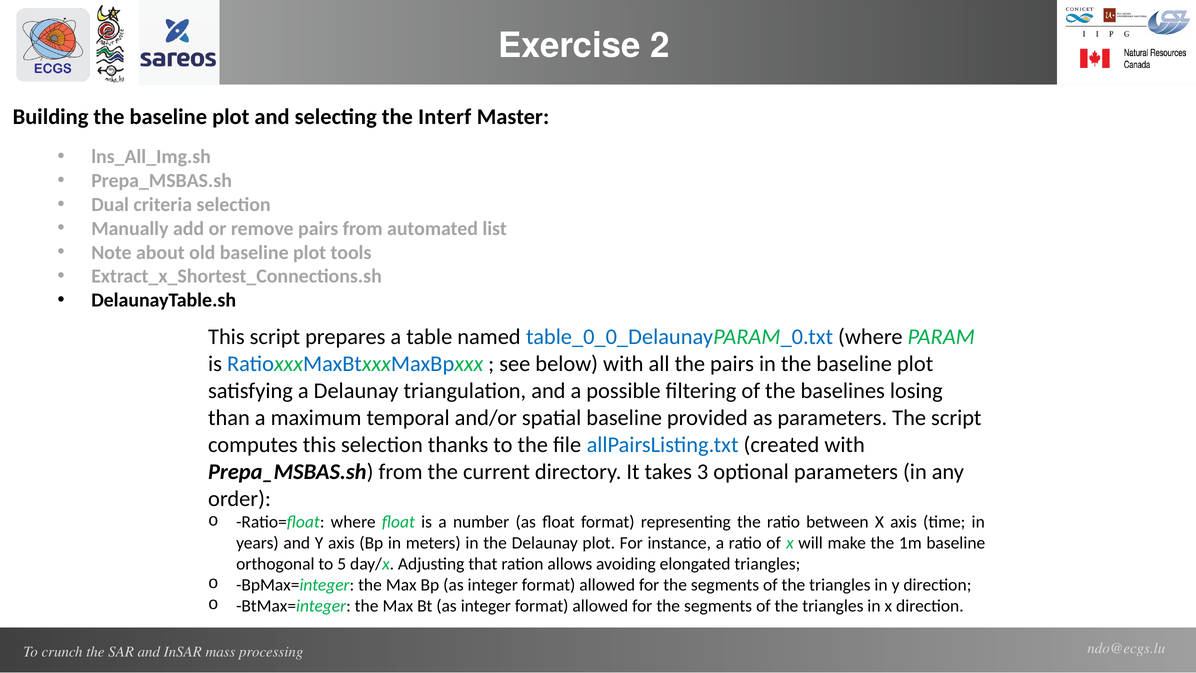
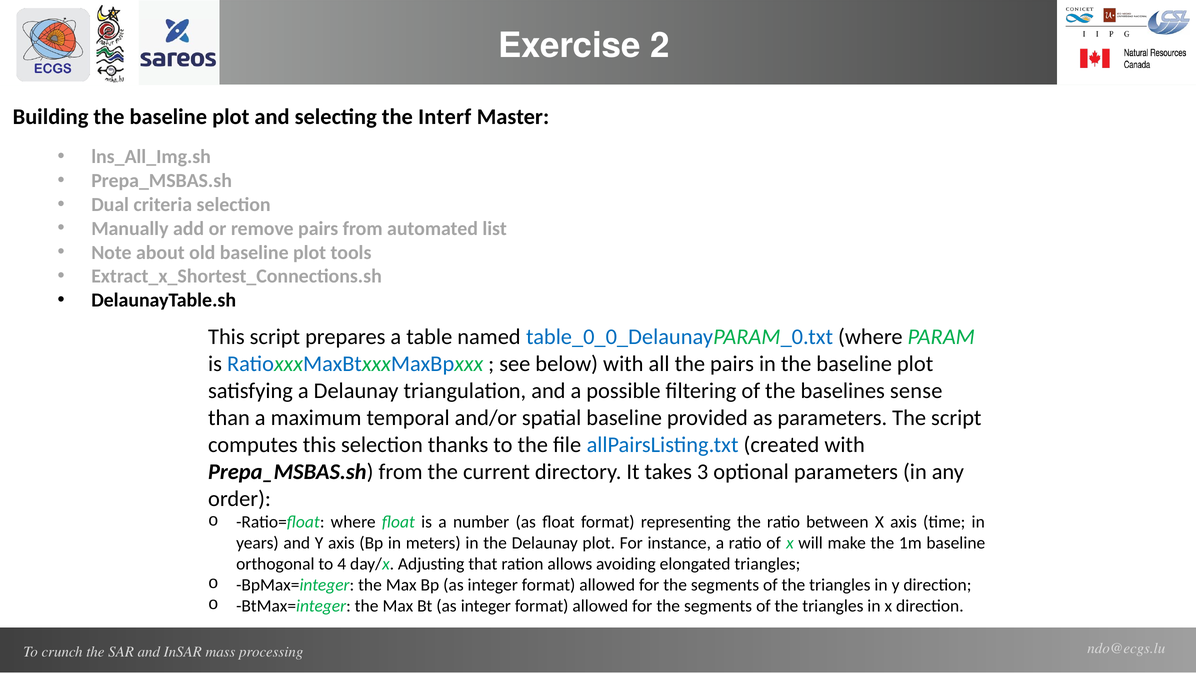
losing: losing -> sense
5: 5 -> 4
